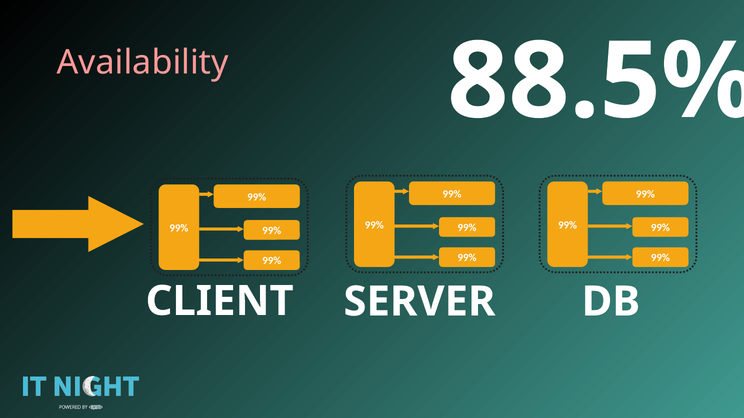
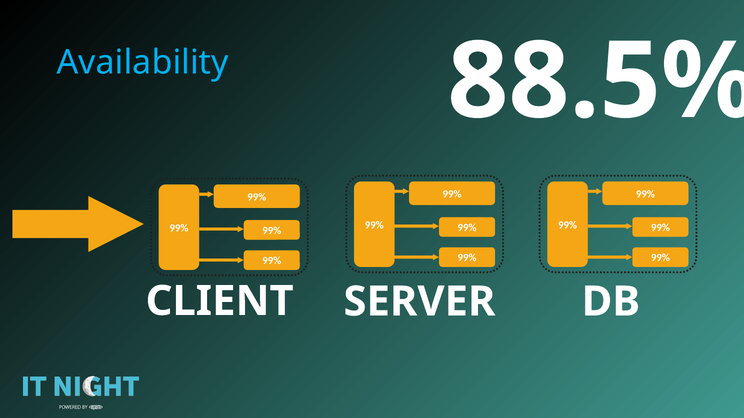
Availability colour: pink -> light blue
